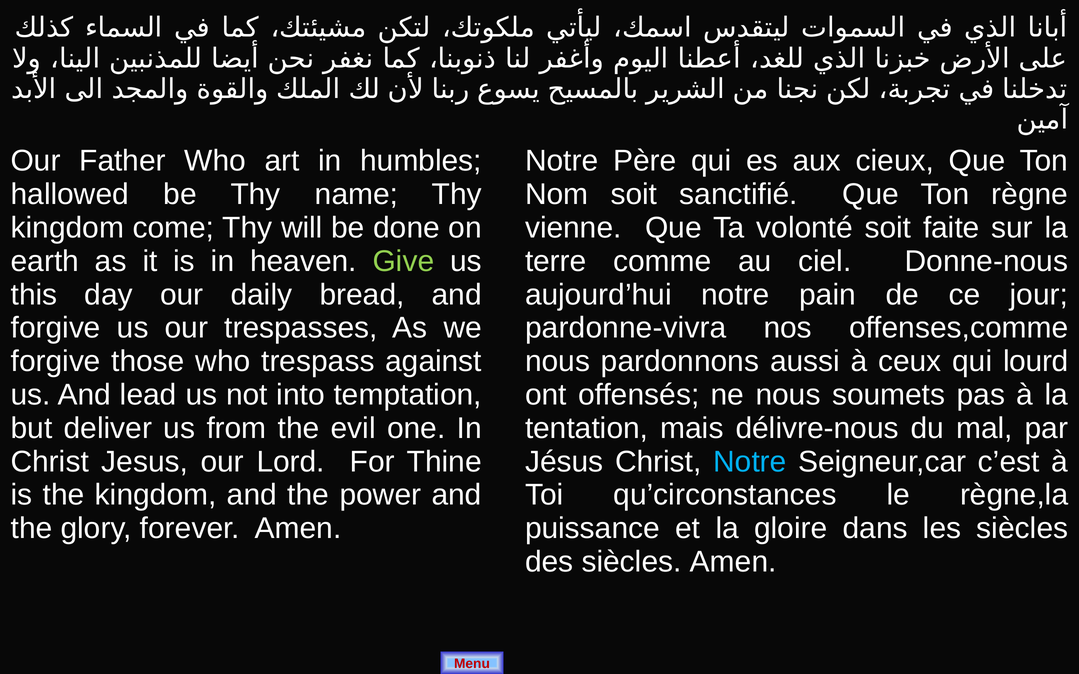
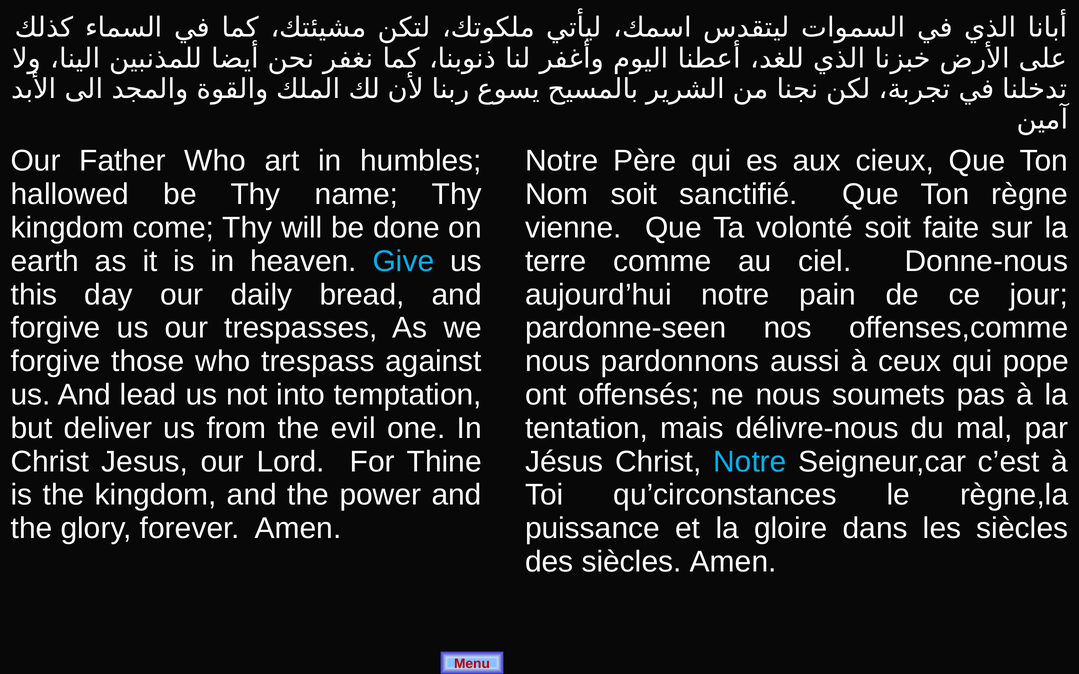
Give colour: light green -> light blue
pardonne-vivra: pardonne-vivra -> pardonne-seen
lourd: lourd -> pope
